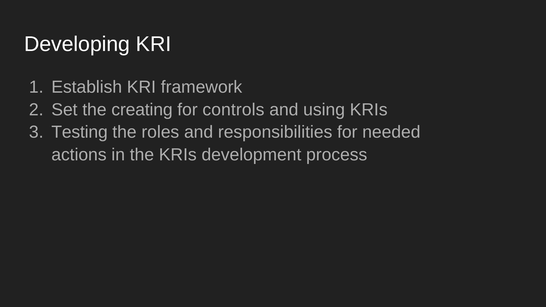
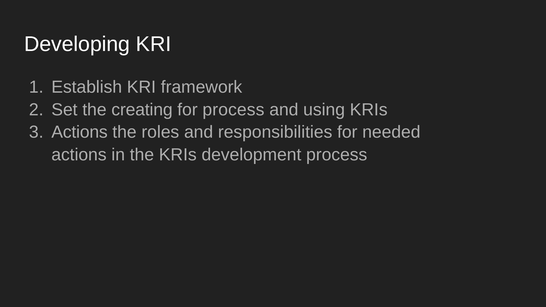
for controls: controls -> process
Testing at (80, 132): Testing -> Actions
